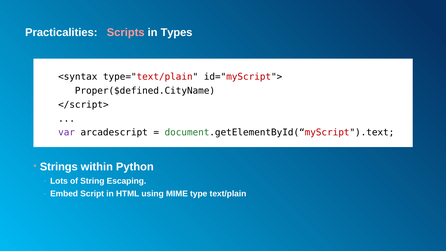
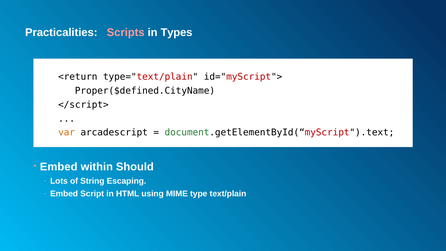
<syntax: <syntax -> <return
var colour: purple -> orange
Strings at (59, 167): Strings -> Embed
Python: Python -> Should
